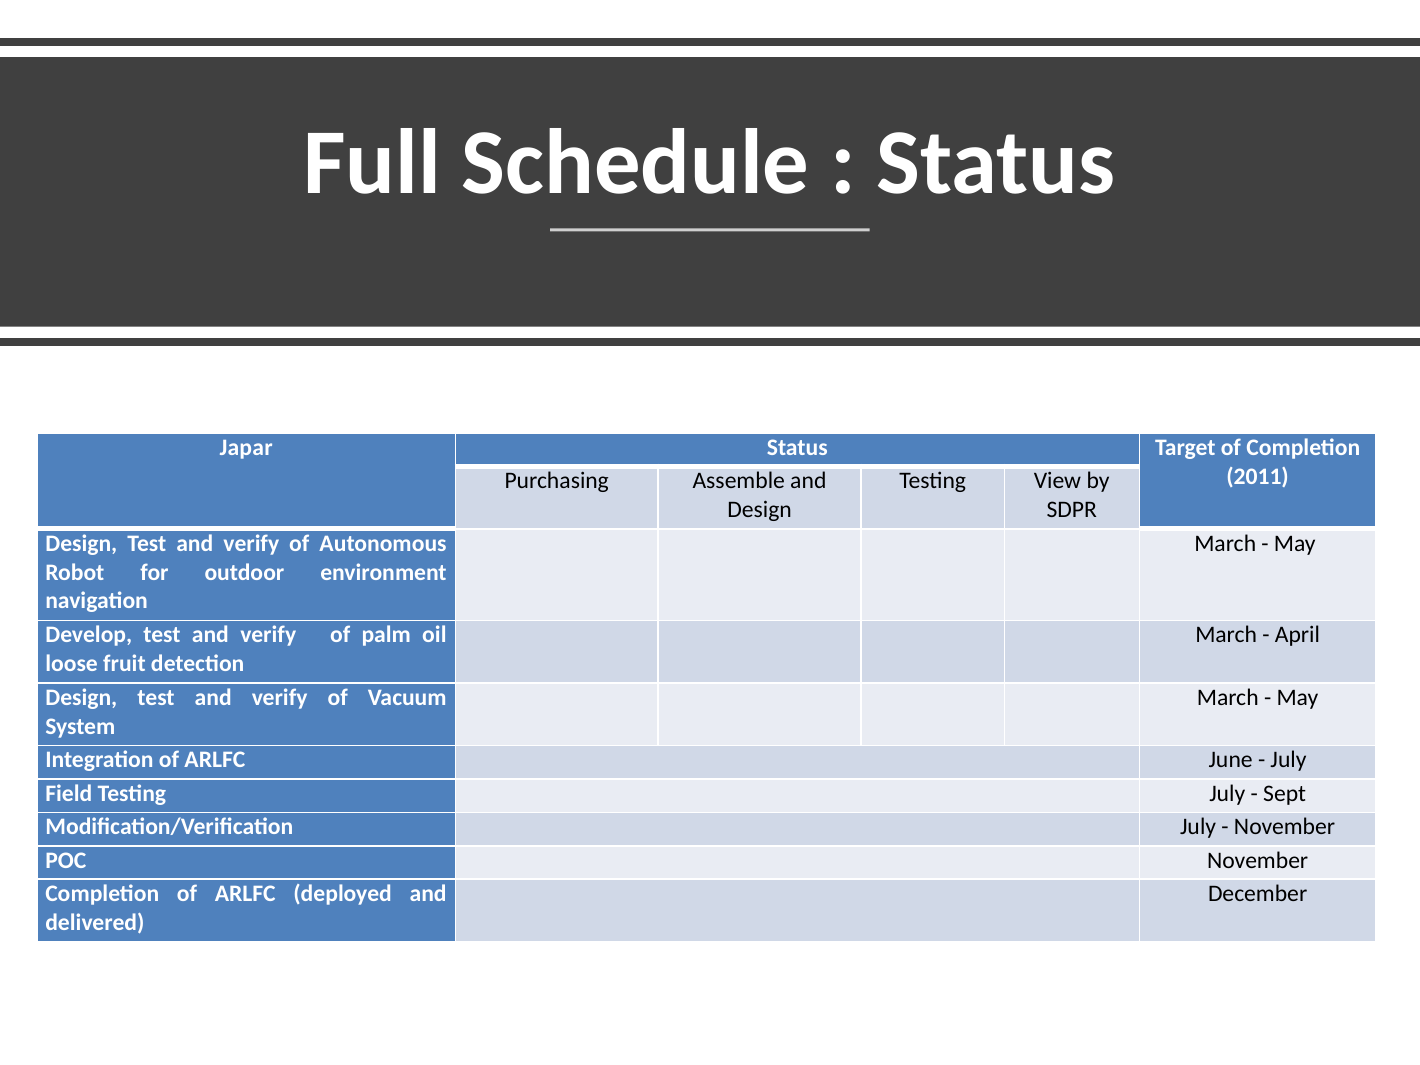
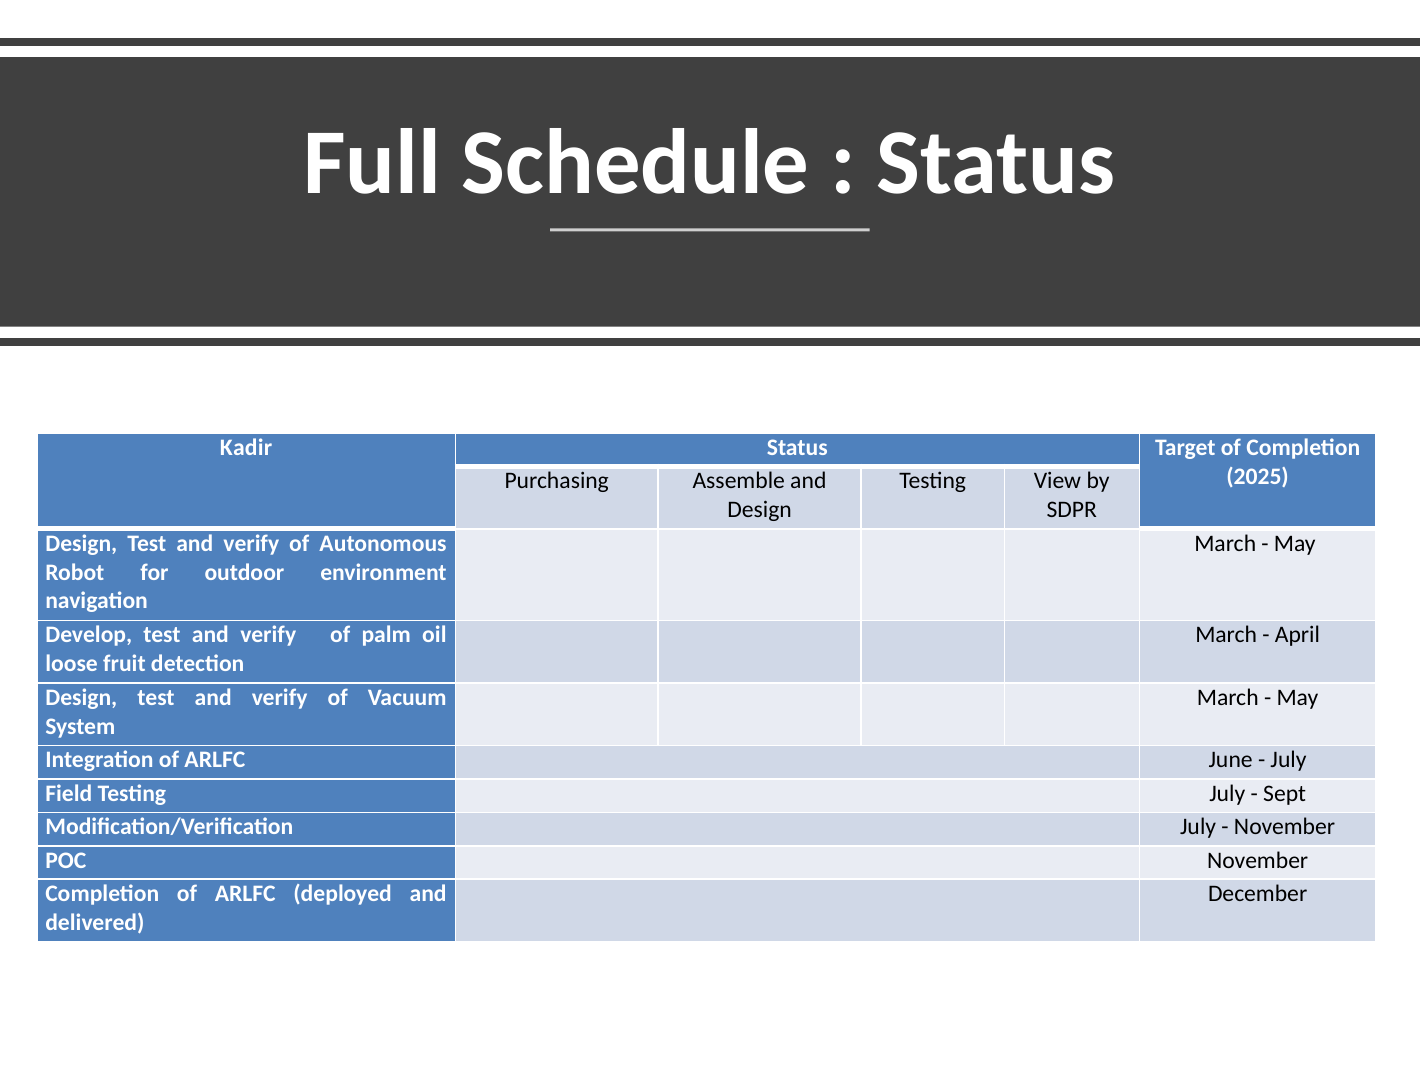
Japar: Japar -> Kadir
2011: 2011 -> 2025
